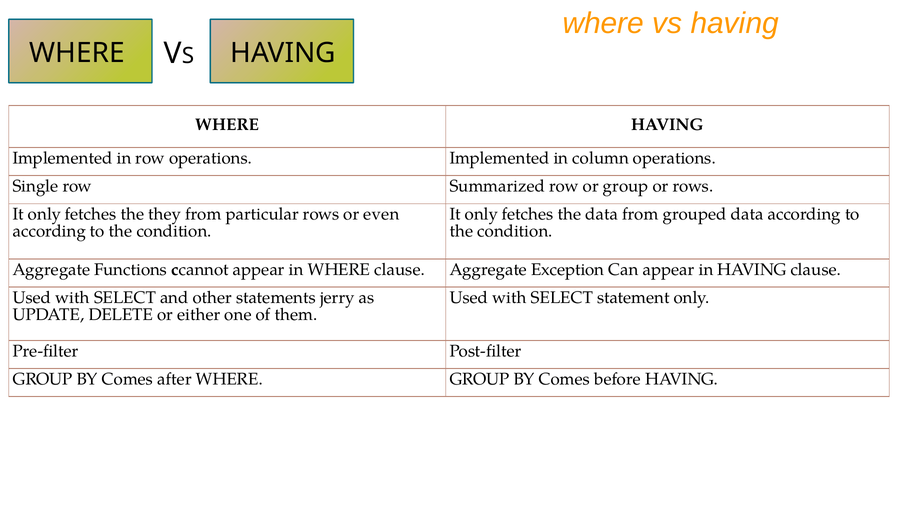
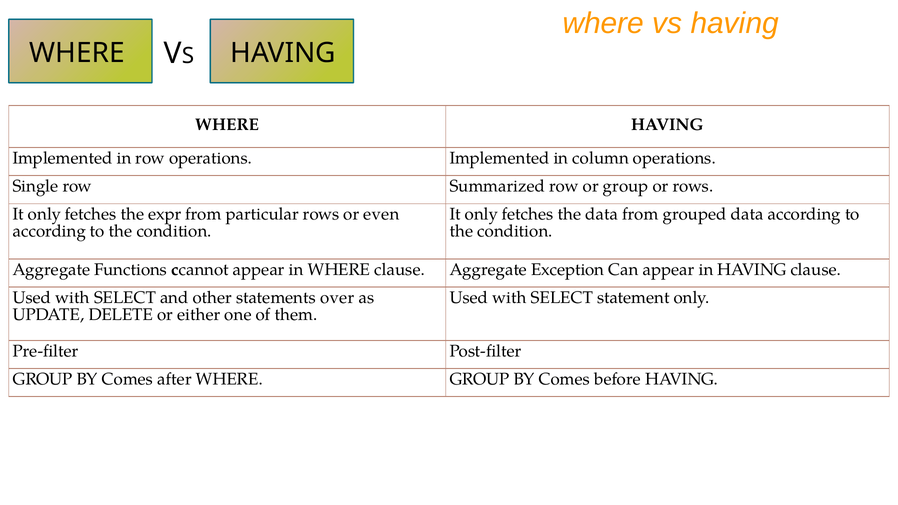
they: they -> expr
jerry: jerry -> over
